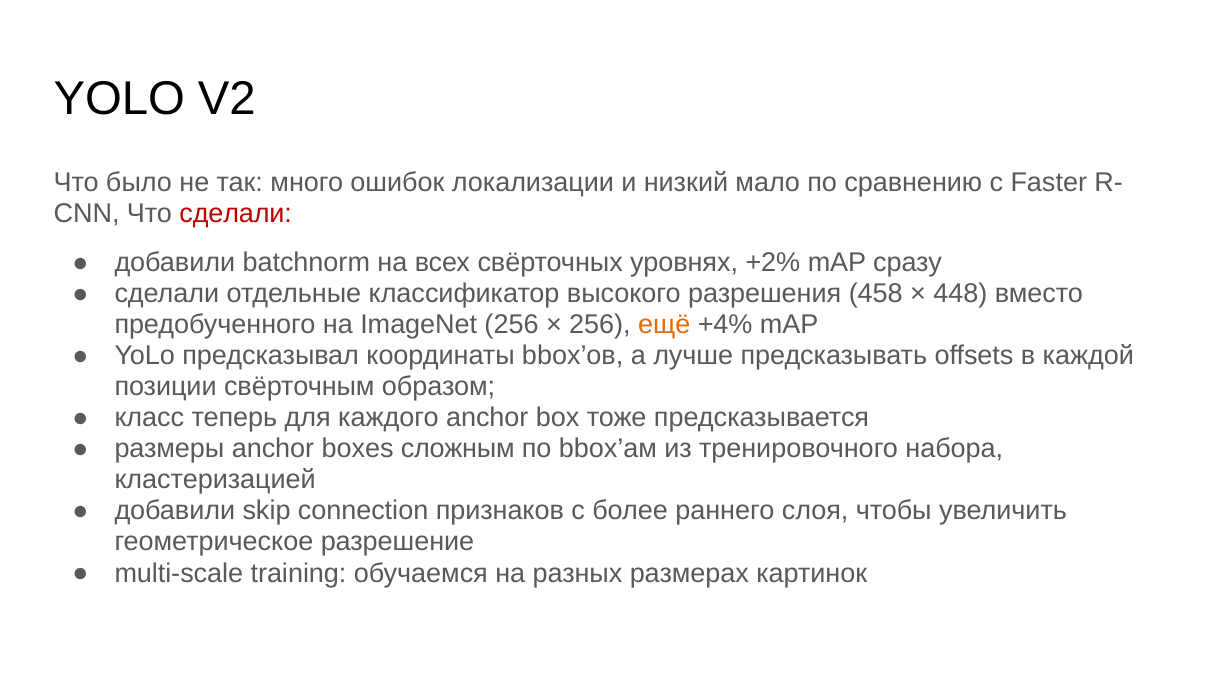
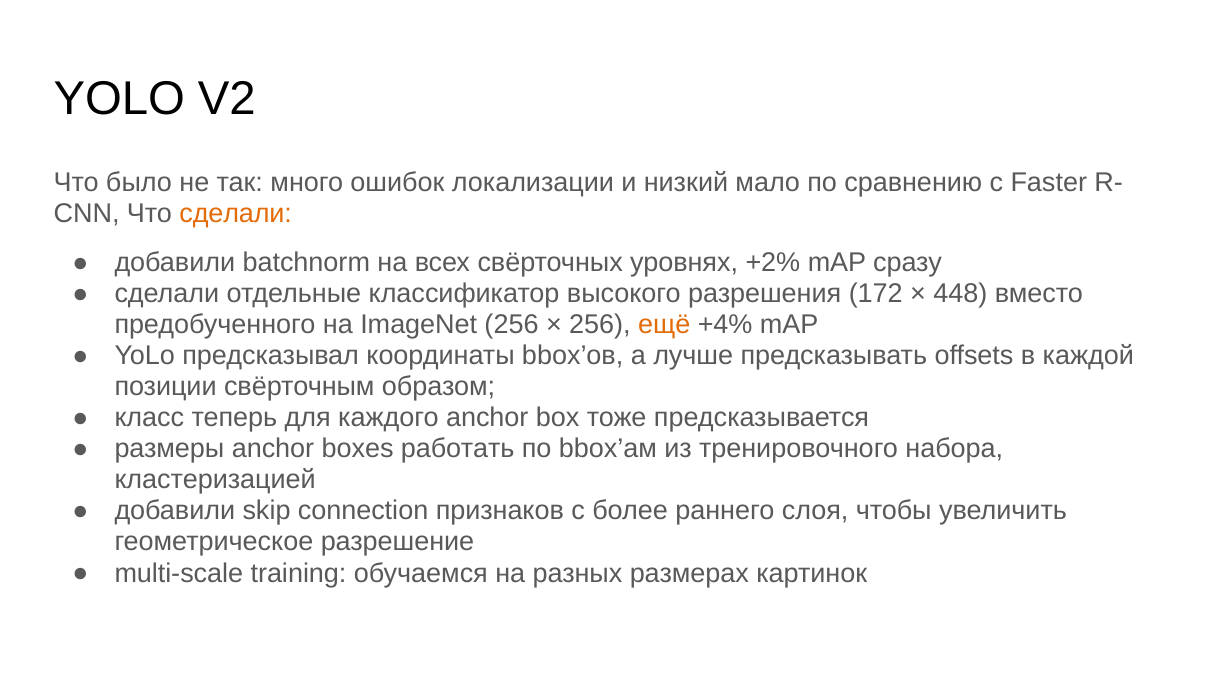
сделали at (236, 213) colour: red -> orange
458: 458 -> 172
сложным: сложным -> работать
